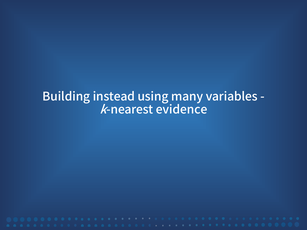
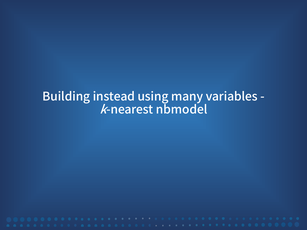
evidence: evidence -> nbmodel
